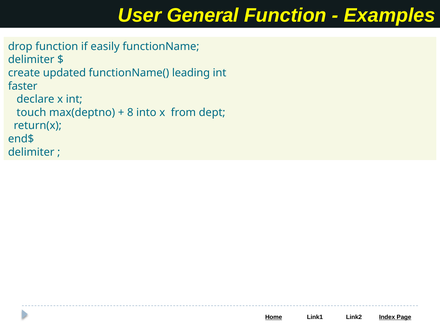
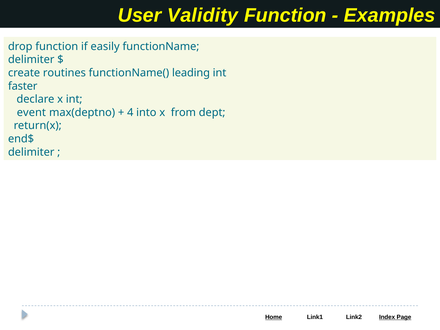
General: General -> Validity
updated: updated -> routines
touch: touch -> event
8: 8 -> 4
